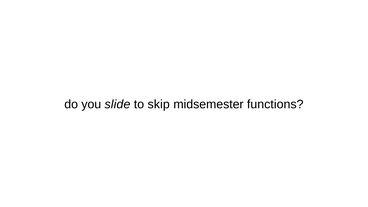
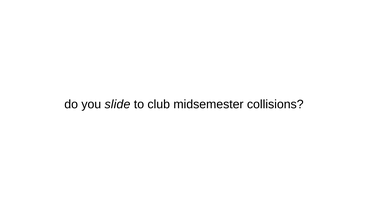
skip: skip -> club
functions: functions -> collisions
